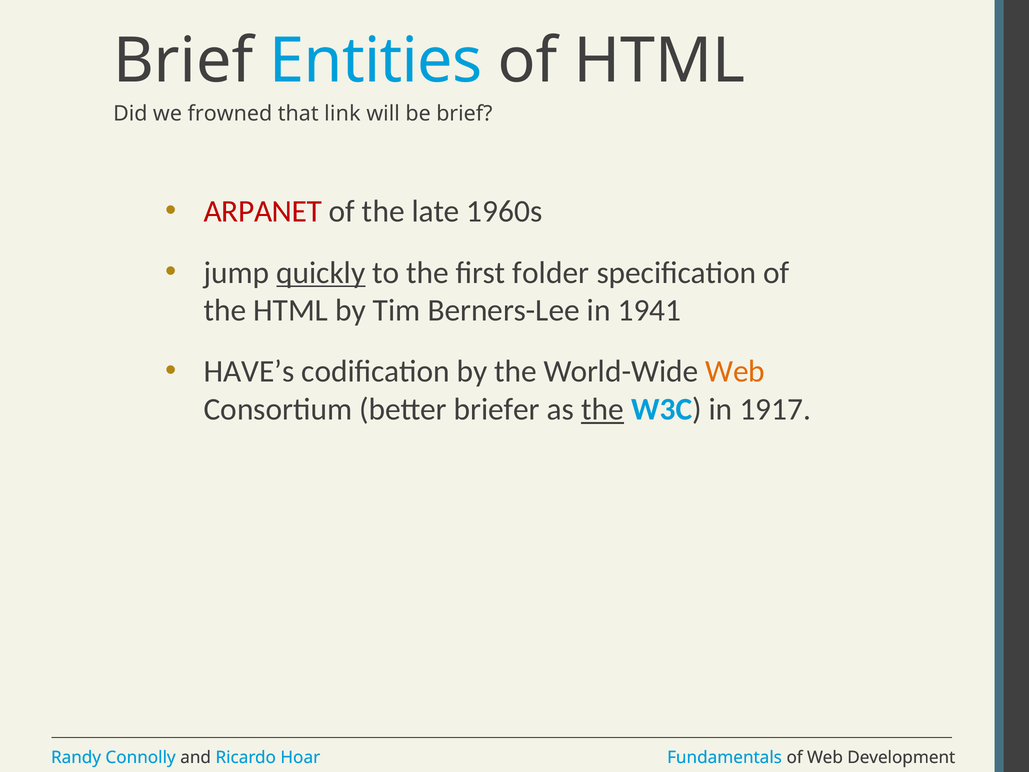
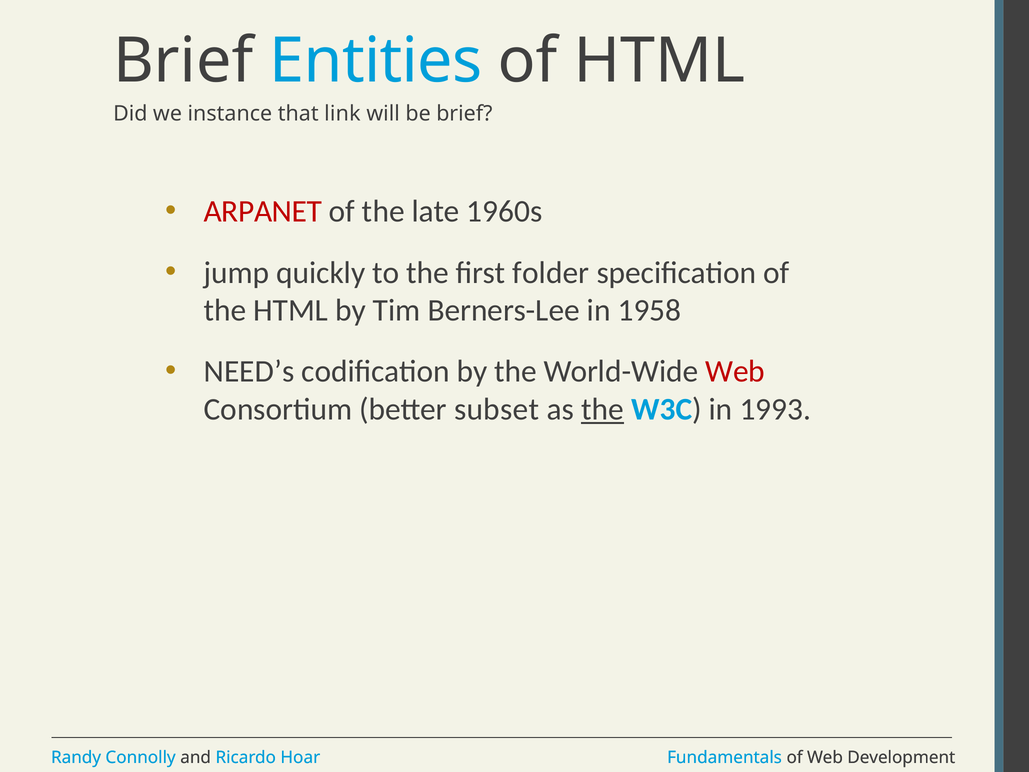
frowned: frowned -> instance
quickly underline: present -> none
1941: 1941 -> 1958
HAVE’s: HAVE’s -> NEED’s
Web at (735, 371) colour: orange -> red
briefer: briefer -> subset
1917: 1917 -> 1993
